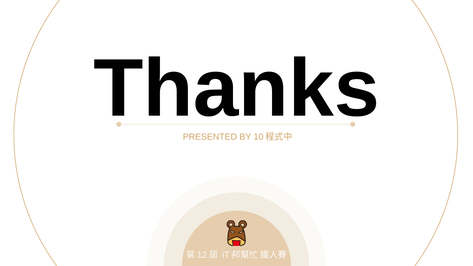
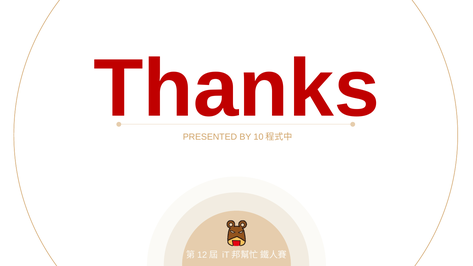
Thanks colour: black -> red
